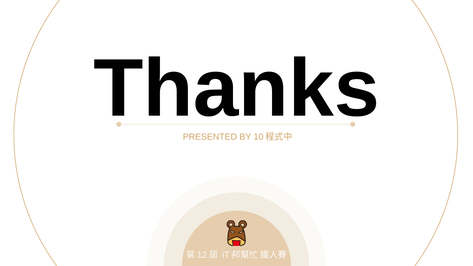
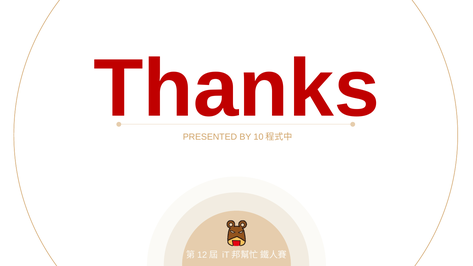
Thanks colour: black -> red
